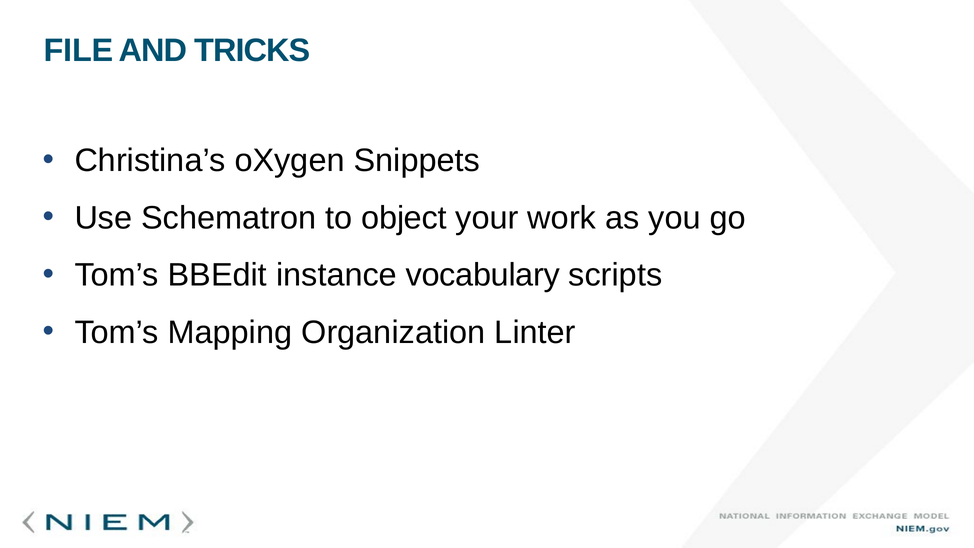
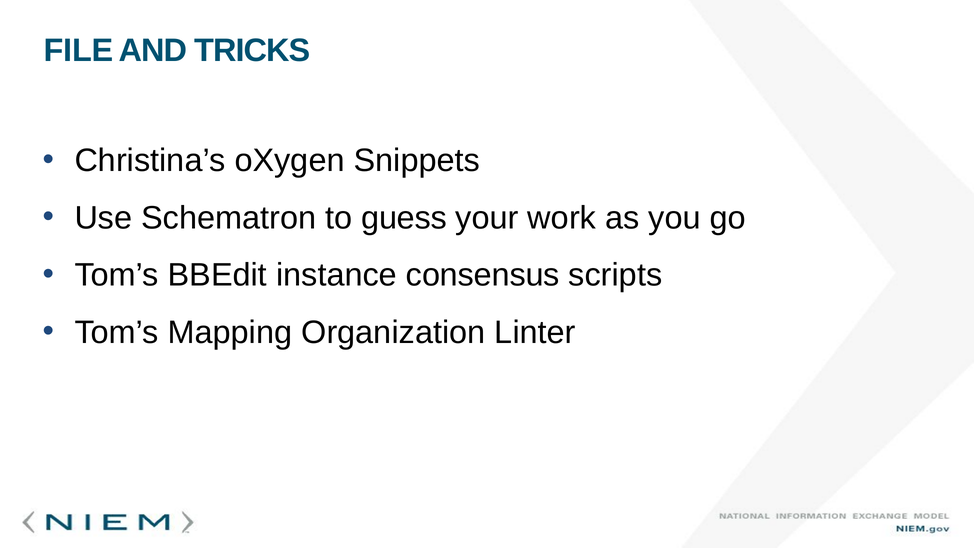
object: object -> guess
vocabulary: vocabulary -> consensus
